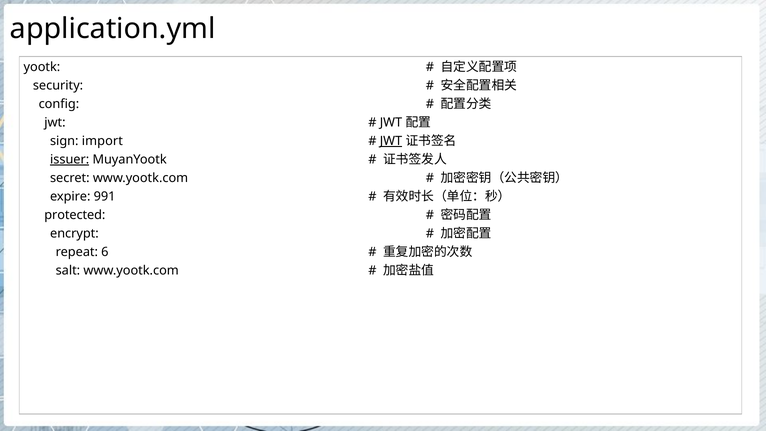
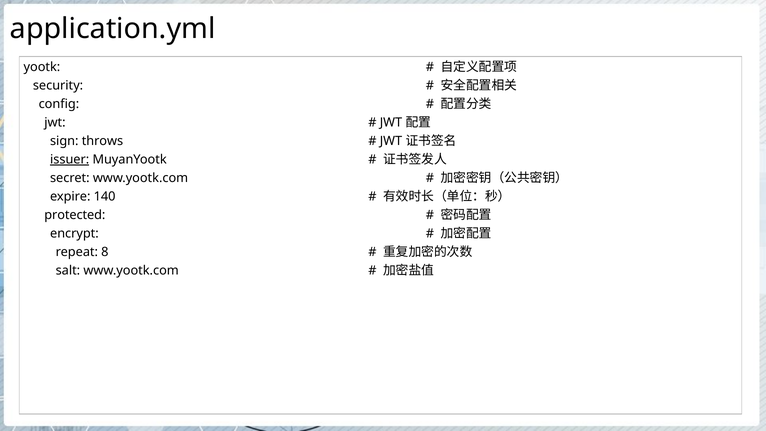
import: import -> throws
JWT at (391, 141) underline: present -> none
991: 991 -> 140
6: 6 -> 8
